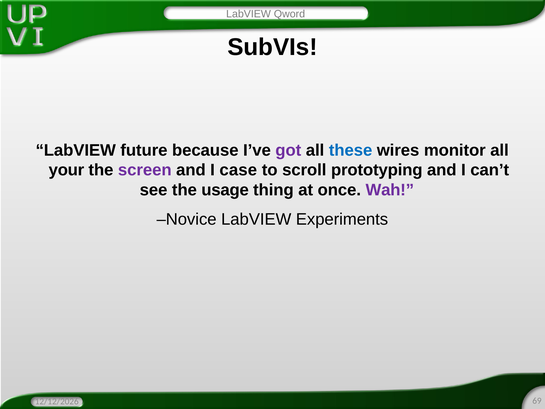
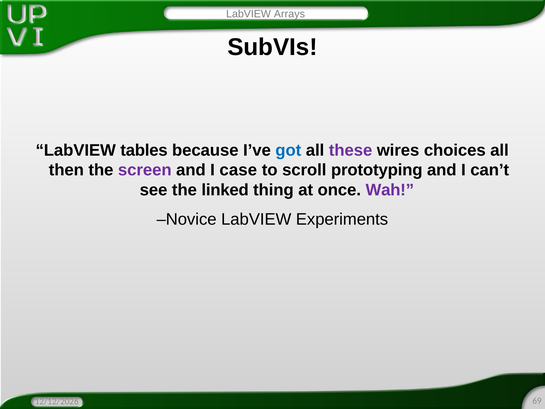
Qword: Qword -> Arrays
future: future -> tables
got colour: purple -> blue
these colour: blue -> purple
monitor: monitor -> choices
your: your -> then
usage: usage -> linked
